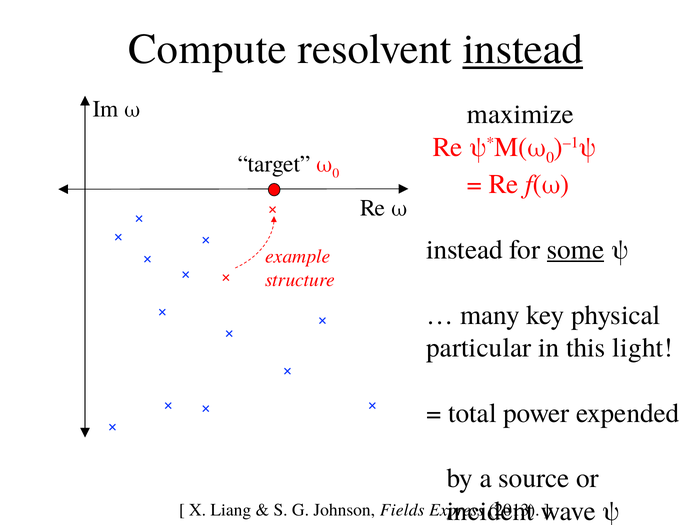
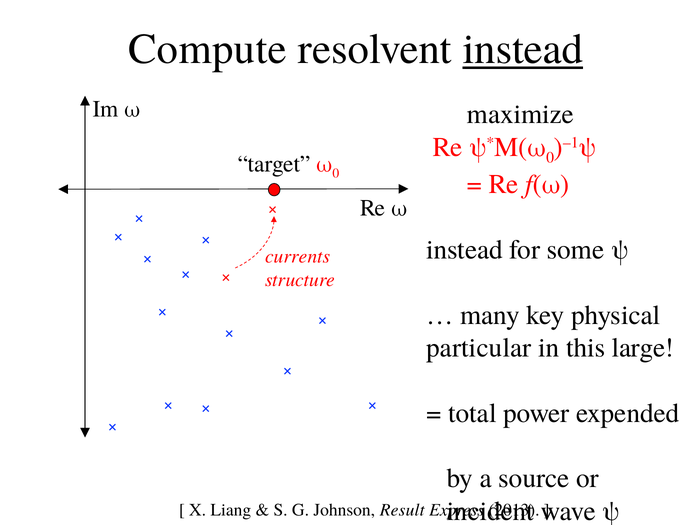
some underline: present -> none
example: example -> currents
light: light -> large
Fields: Fields -> Result
